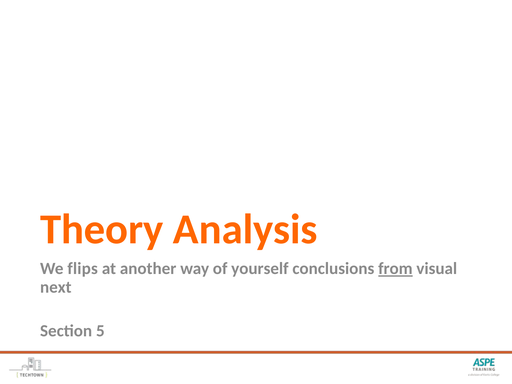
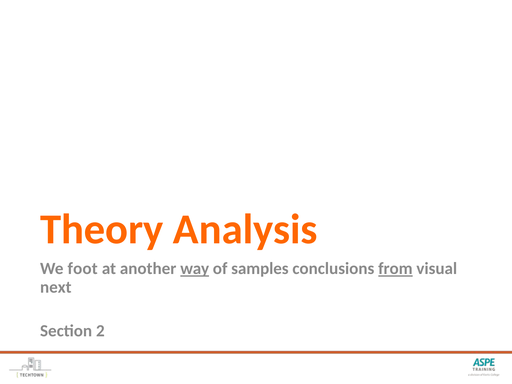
flips: flips -> foot
way underline: none -> present
yourself: yourself -> samples
5: 5 -> 2
